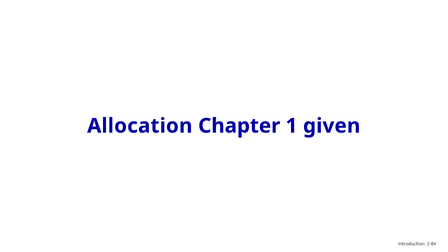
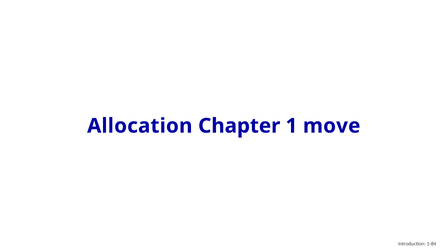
given: given -> move
